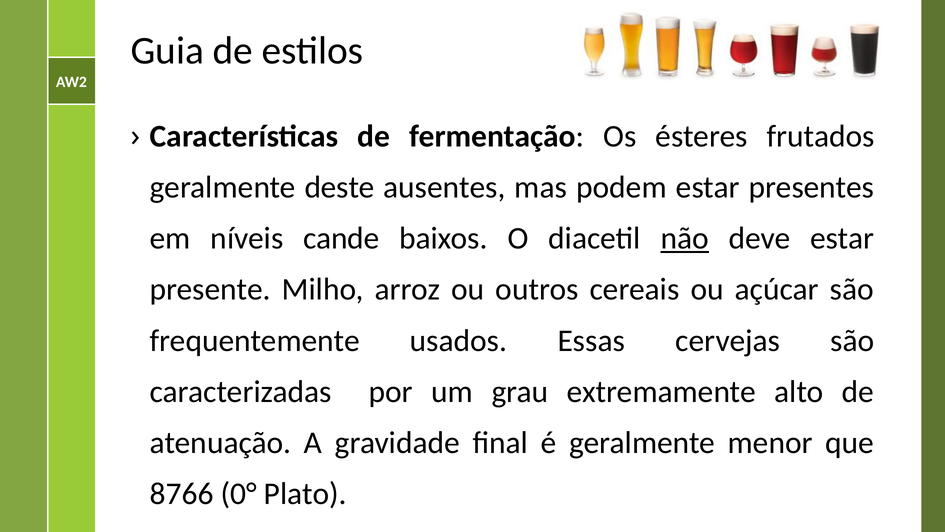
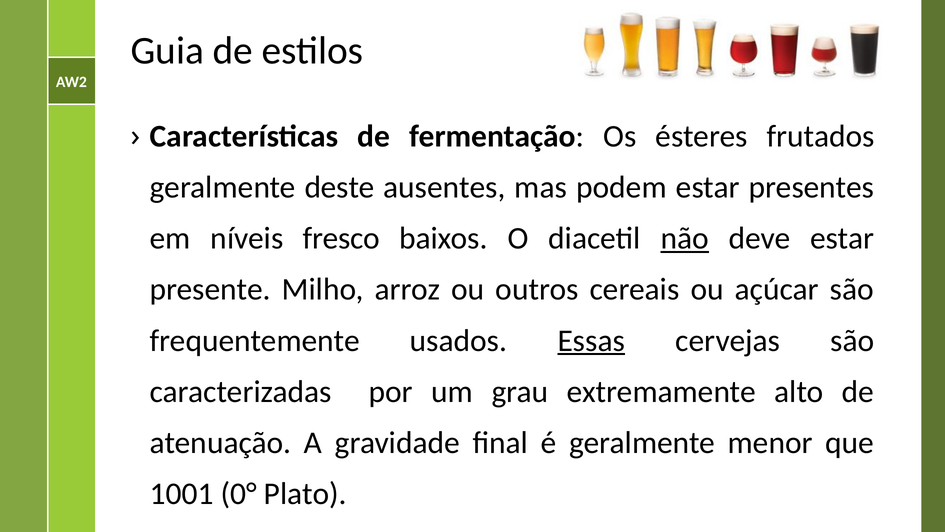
cande: cande -> fresco
Essas underline: none -> present
8766: 8766 -> 1001
